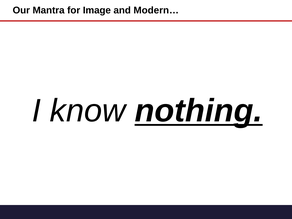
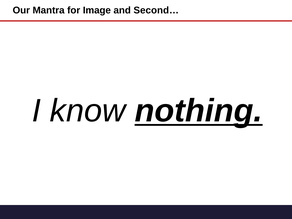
Modern…: Modern… -> Second…
